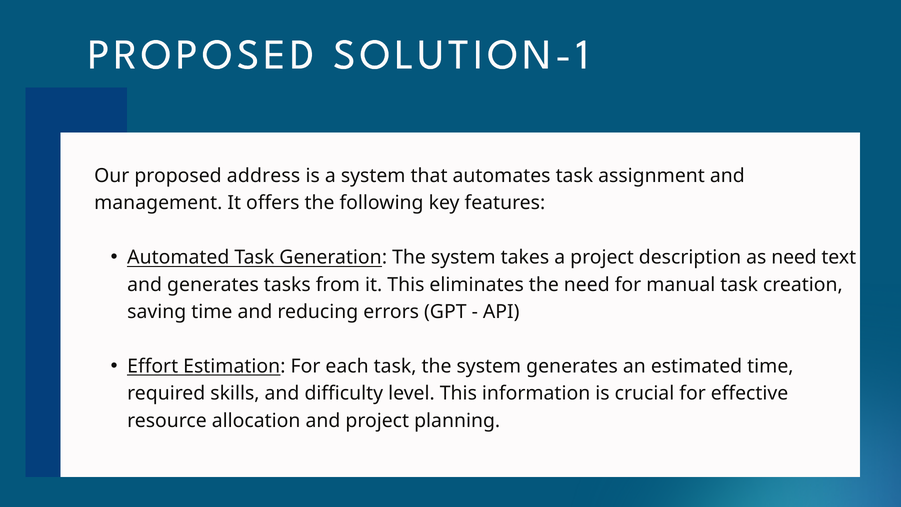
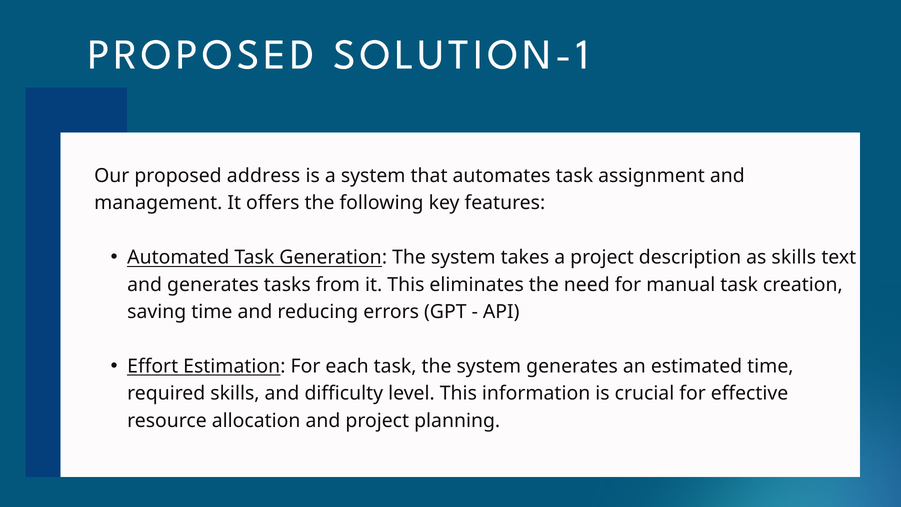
as need: need -> skills
